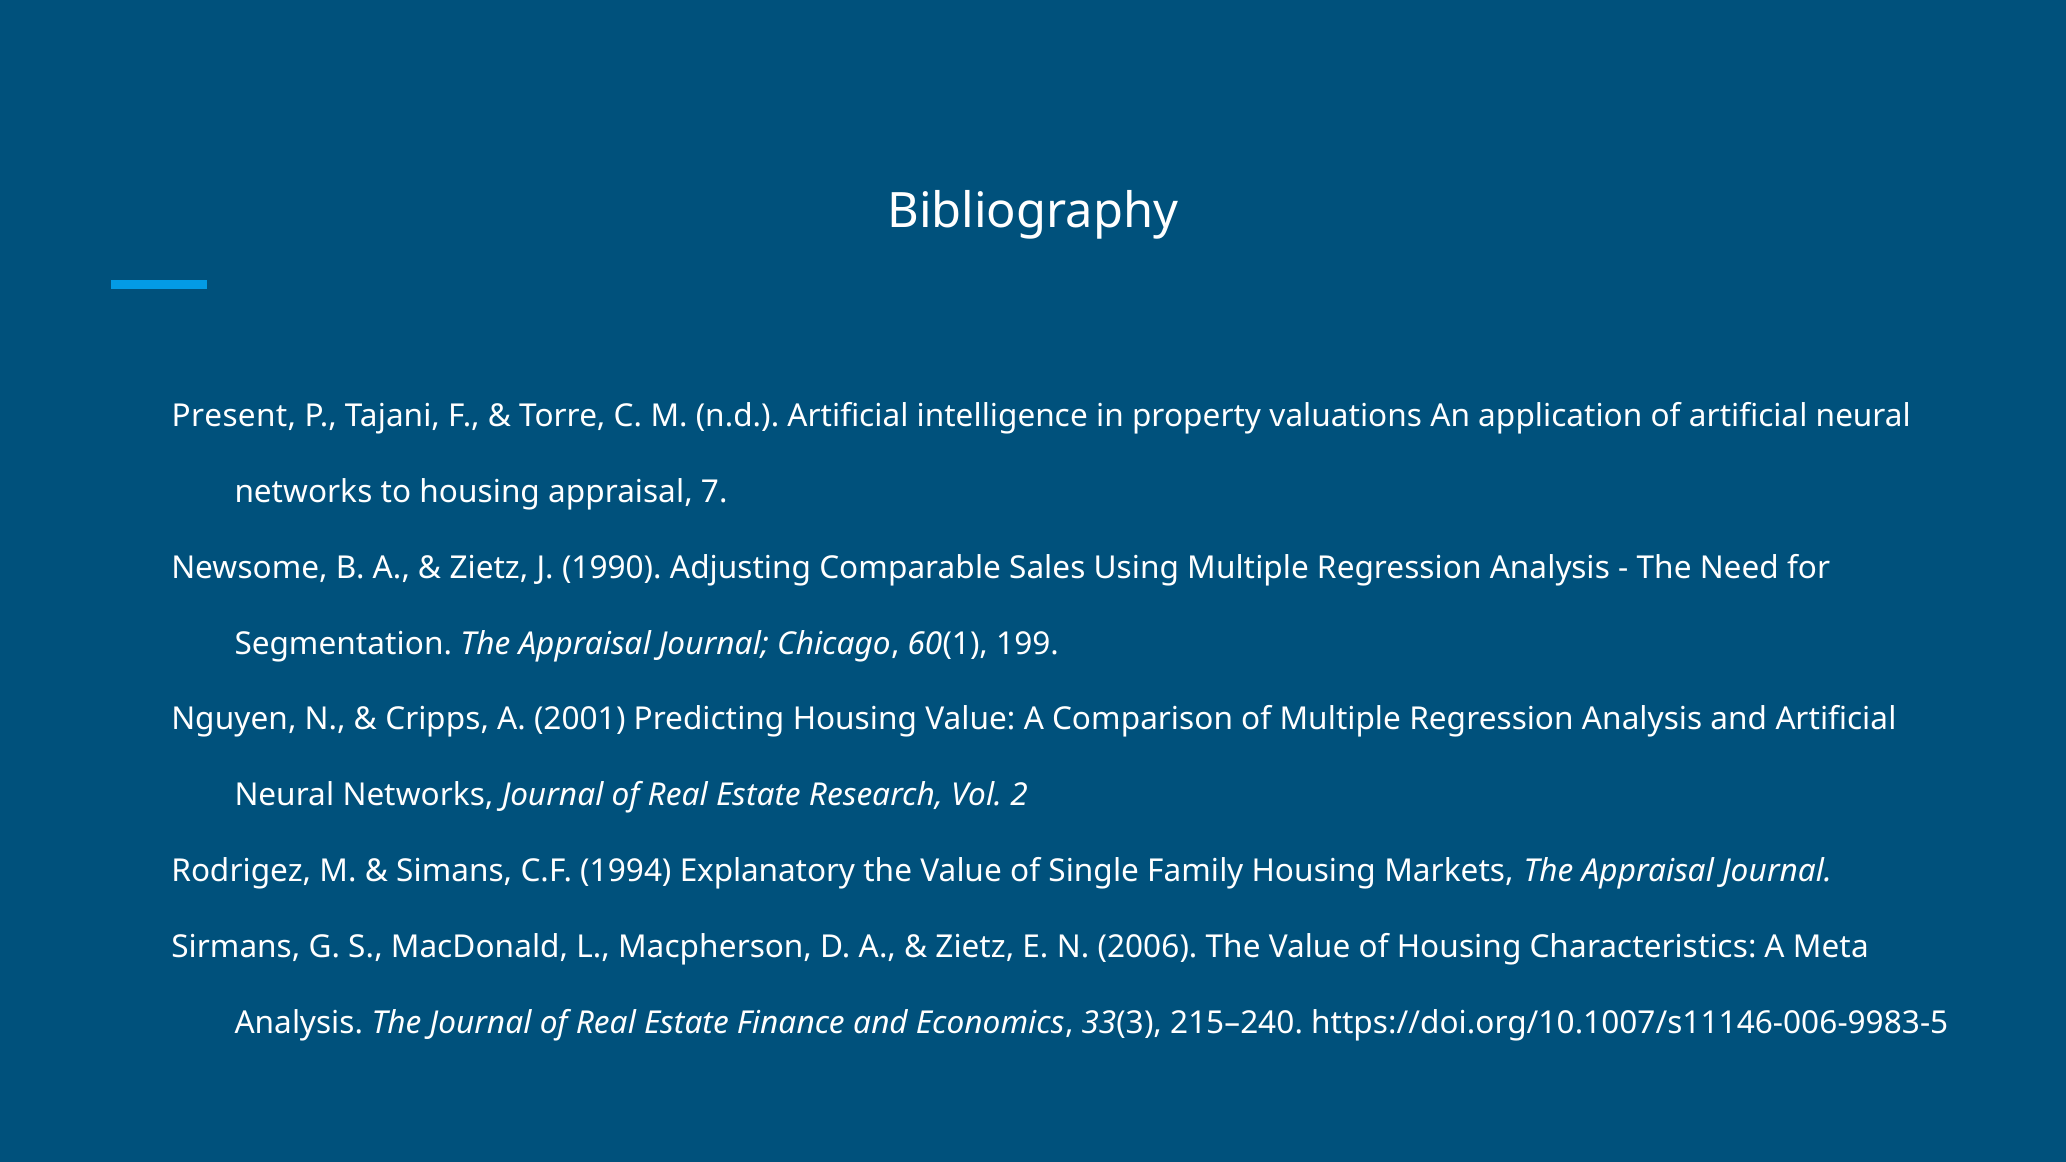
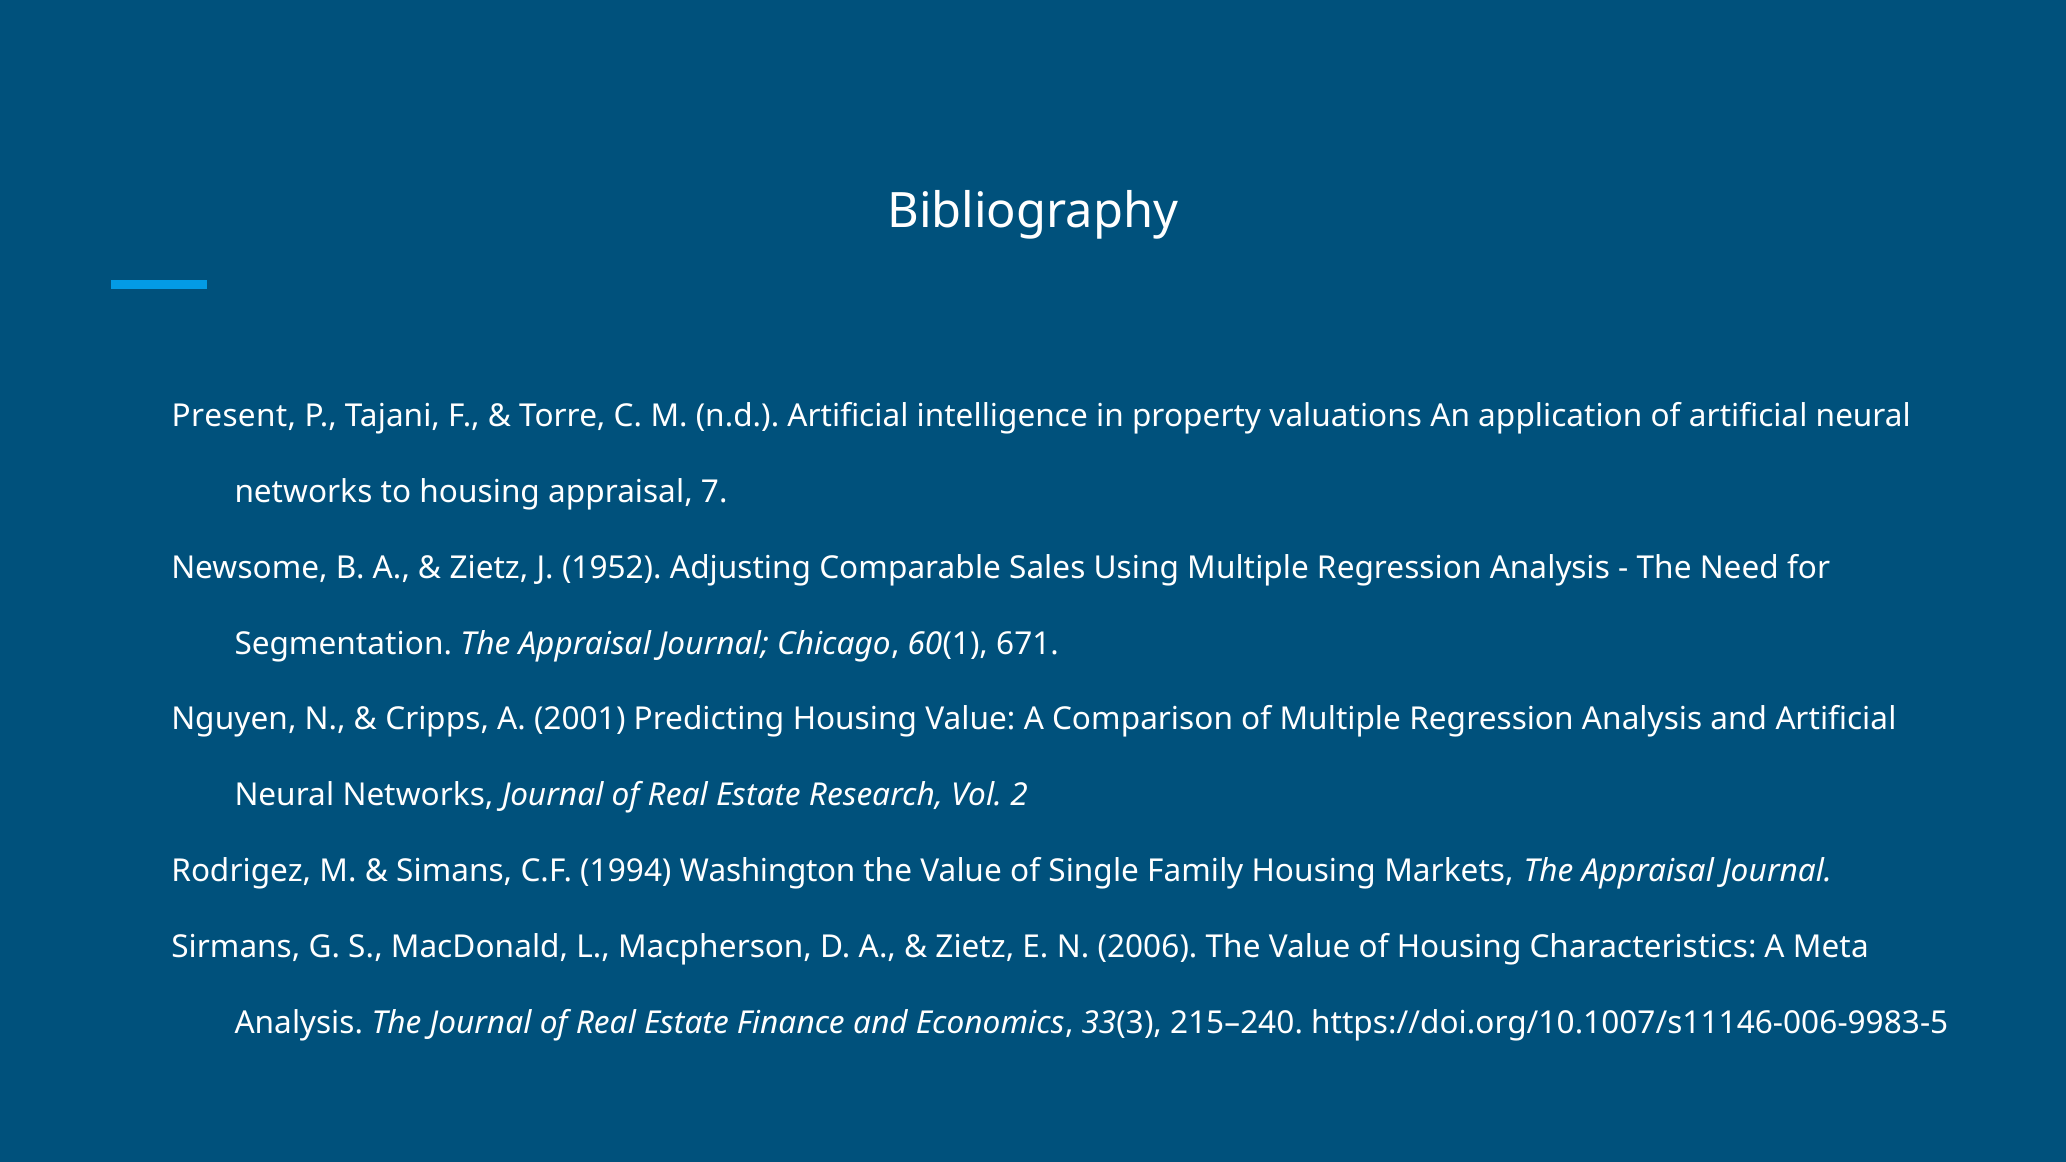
1990: 1990 -> 1952
199: 199 -> 671
Explanatory: Explanatory -> Washington
